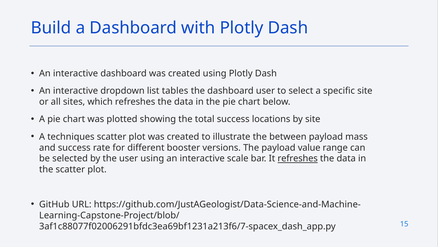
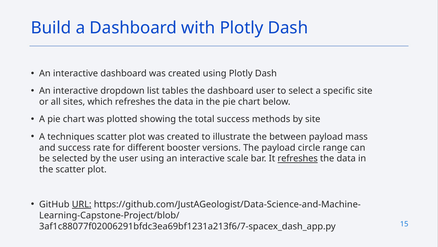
locations: locations -> methods
value: value -> circle
URL underline: none -> present
